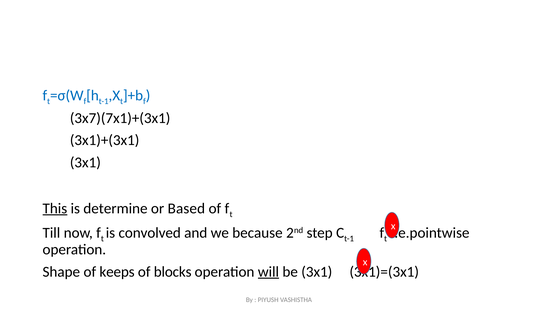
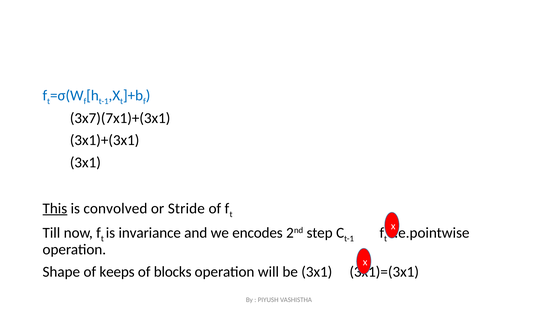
determine: determine -> convolved
Based: Based -> Stride
convolved: convolved -> invariance
because: because -> encodes
will underline: present -> none
